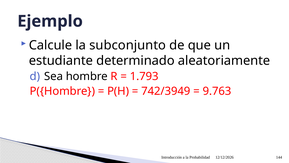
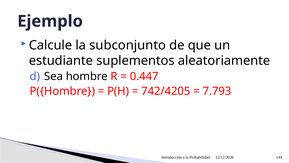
determinado: determinado -> suplementos
1.793: 1.793 -> 0.447
742/3949: 742/3949 -> 742/4205
9.763: 9.763 -> 7.793
